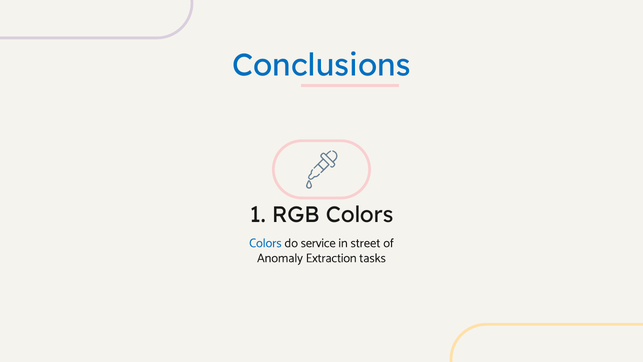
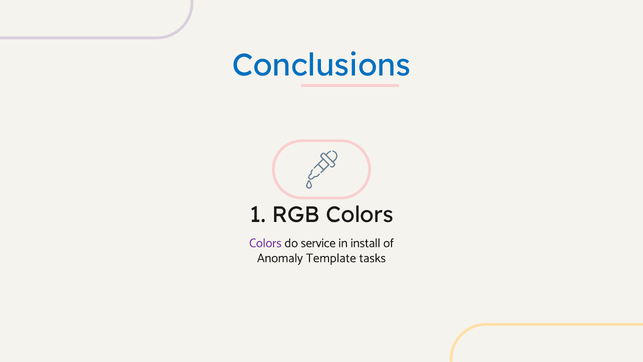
Colors at (265, 243) colour: blue -> purple
street: street -> install
Extraction: Extraction -> Template
